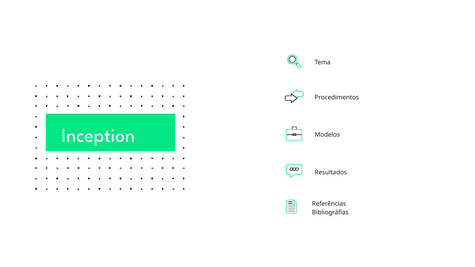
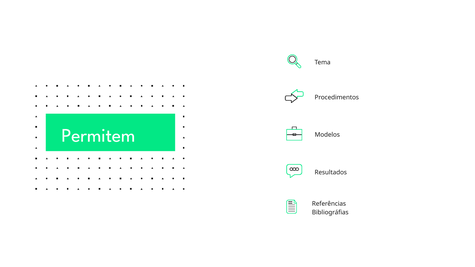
Inception: Inception -> Permitem
